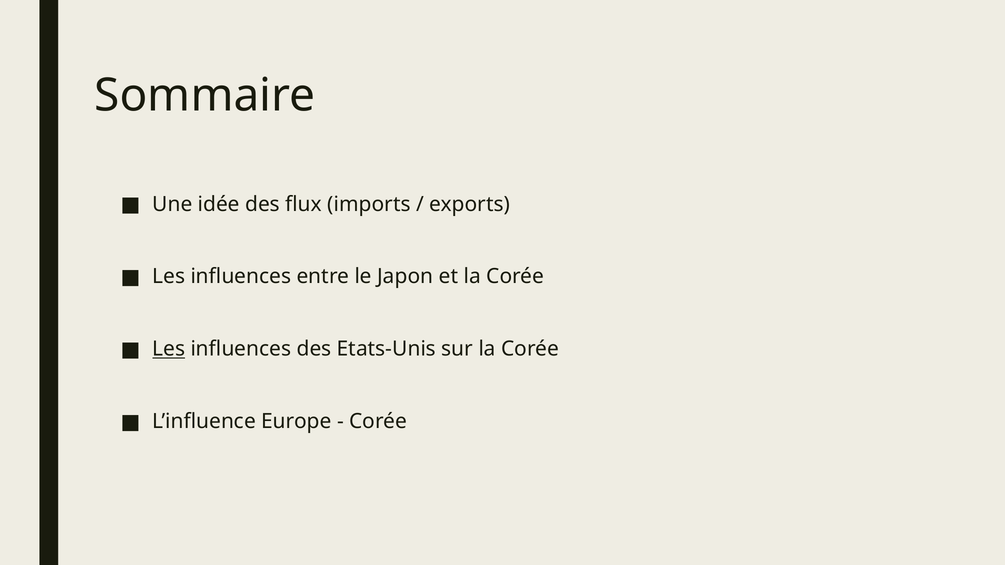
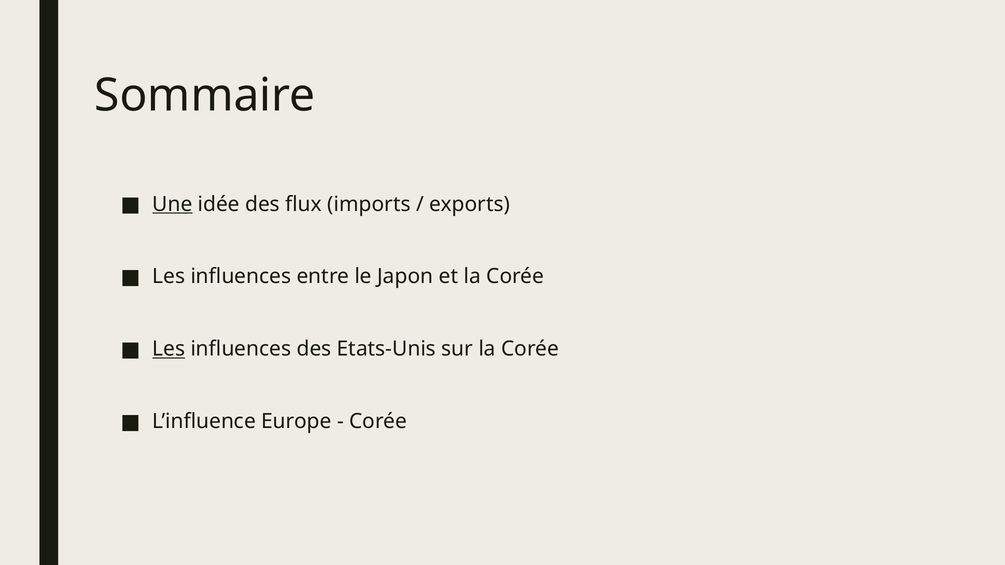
Une underline: none -> present
